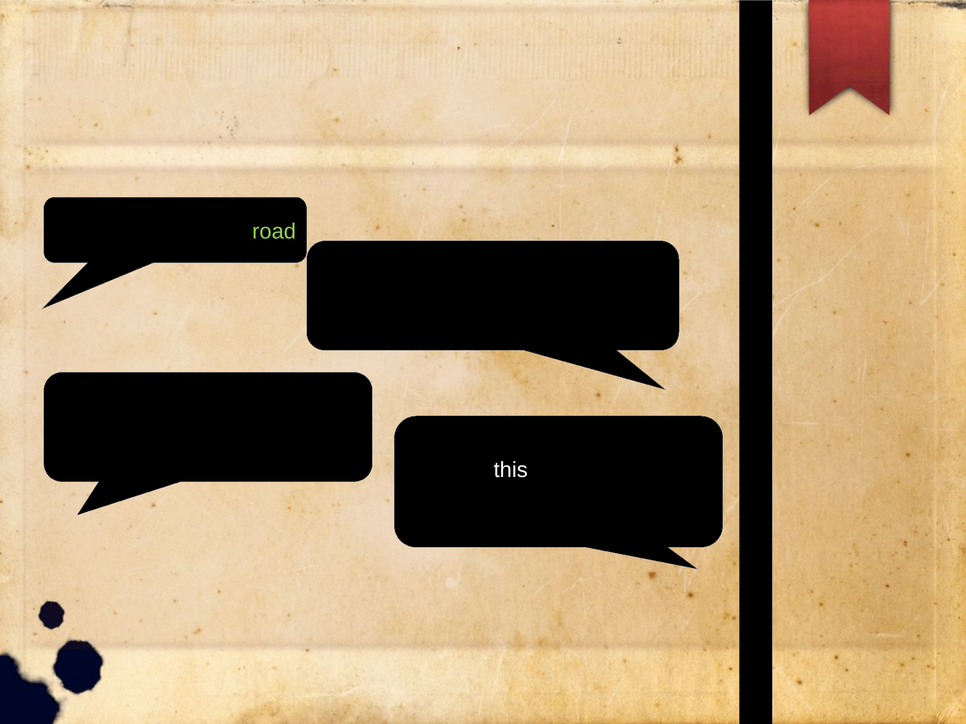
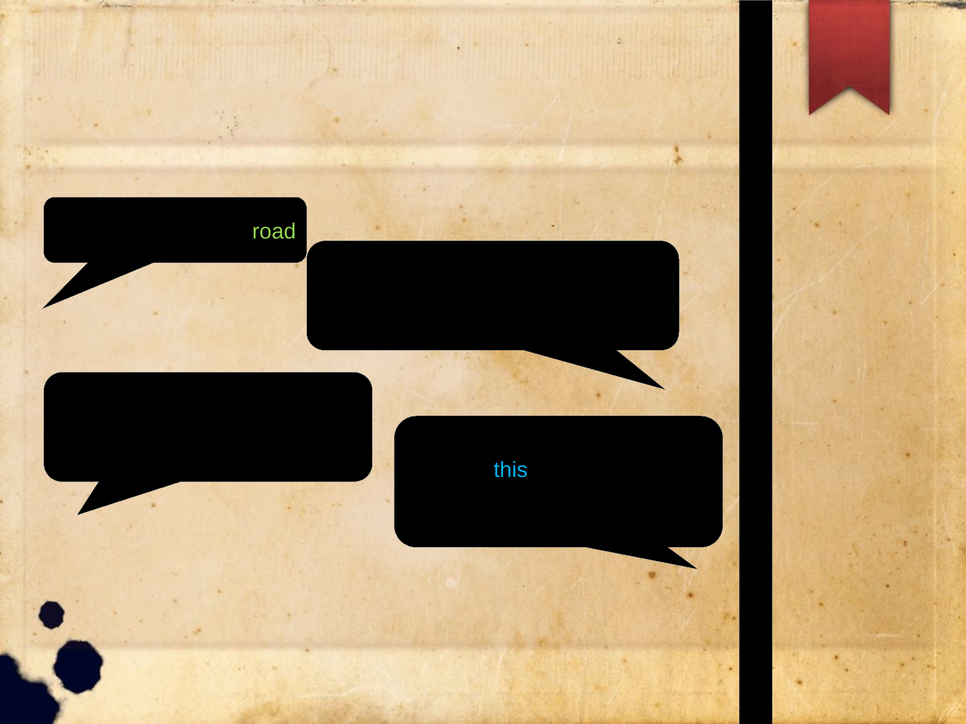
this at (511, 470) colour: white -> light blue
